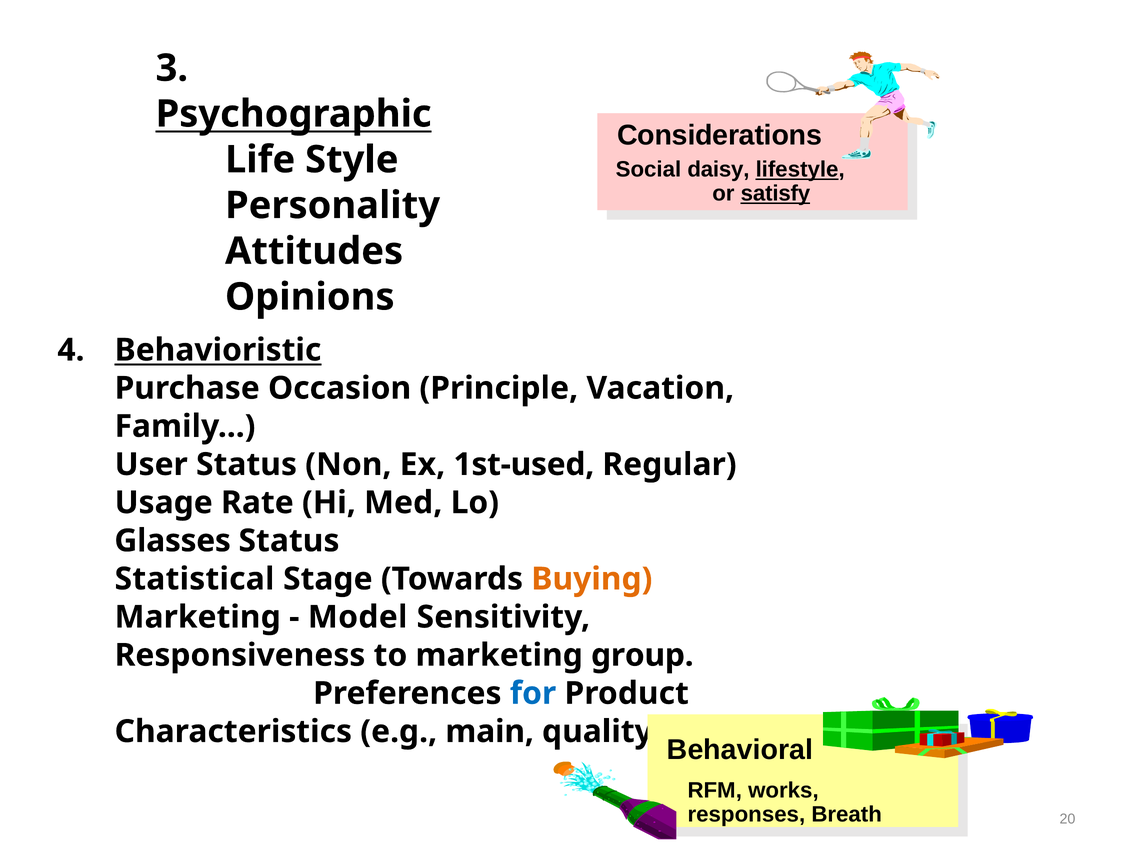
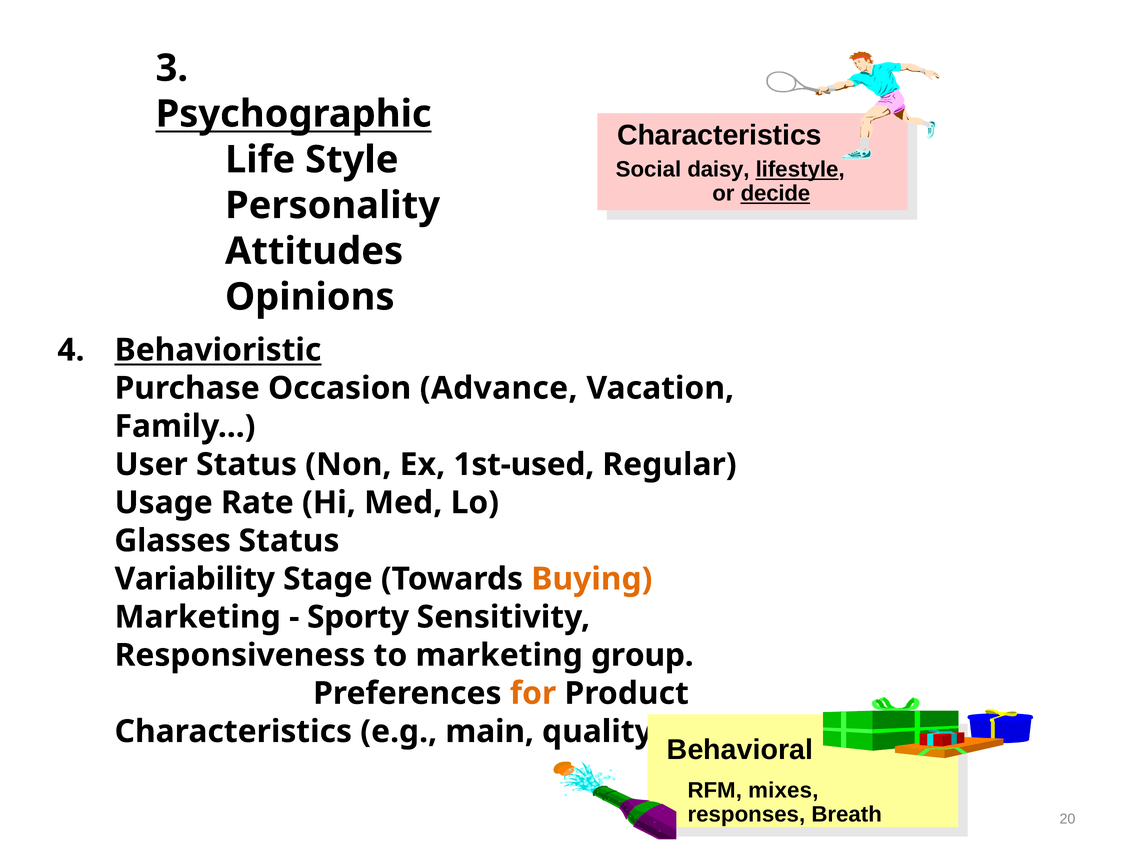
Considerations at (720, 135): Considerations -> Characteristics
satisfy: satisfy -> decide
Principle: Principle -> Advance
Statistical: Statistical -> Variability
Model: Model -> Sporty
for colour: blue -> orange
works: works -> mixes
